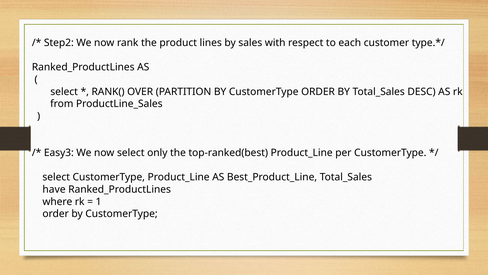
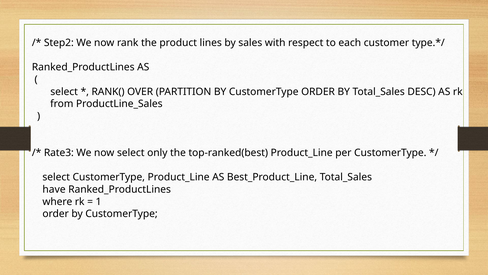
Easy3: Easy3 -> Rate3
